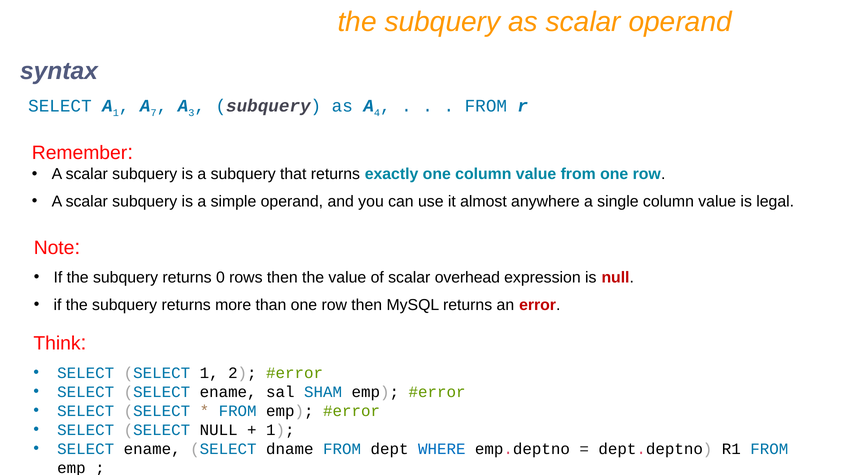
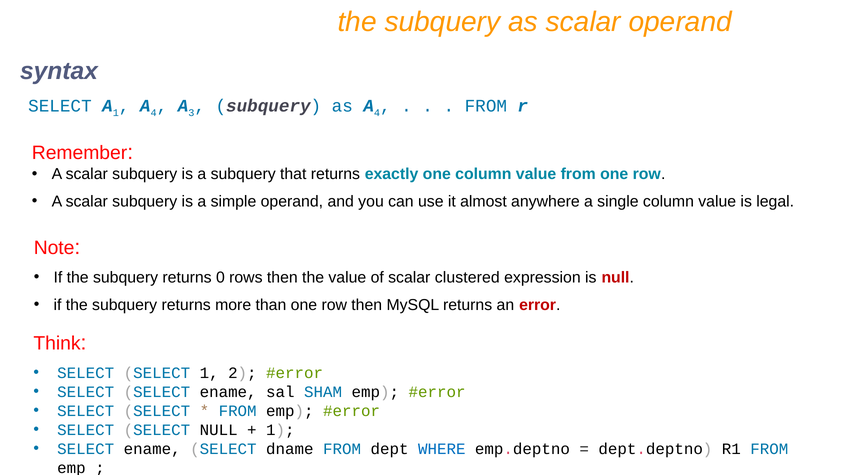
7 at (154, 113): 7 -> 4
overhead: overhead -> clustered
